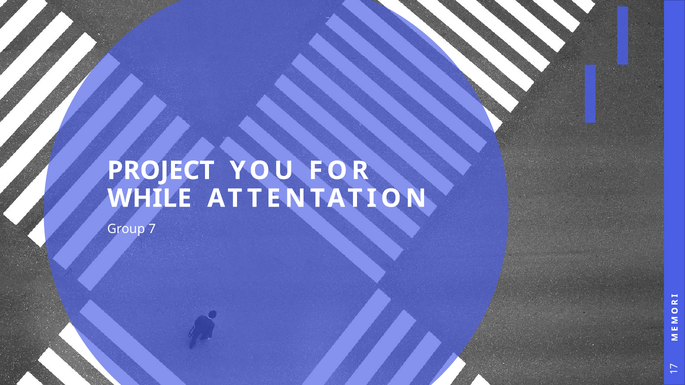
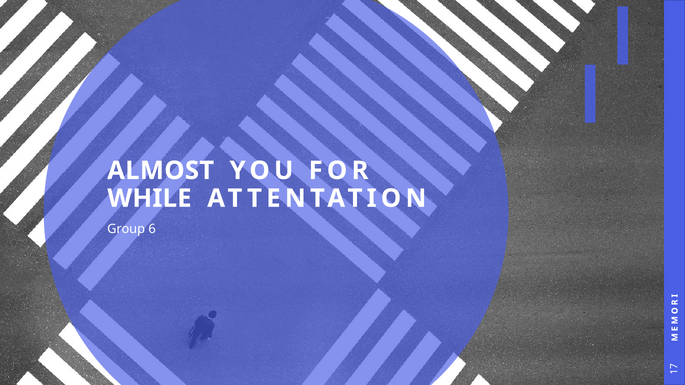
PROJECT: PROJECT -> ALMOST
Group 7: 7 -> 6
